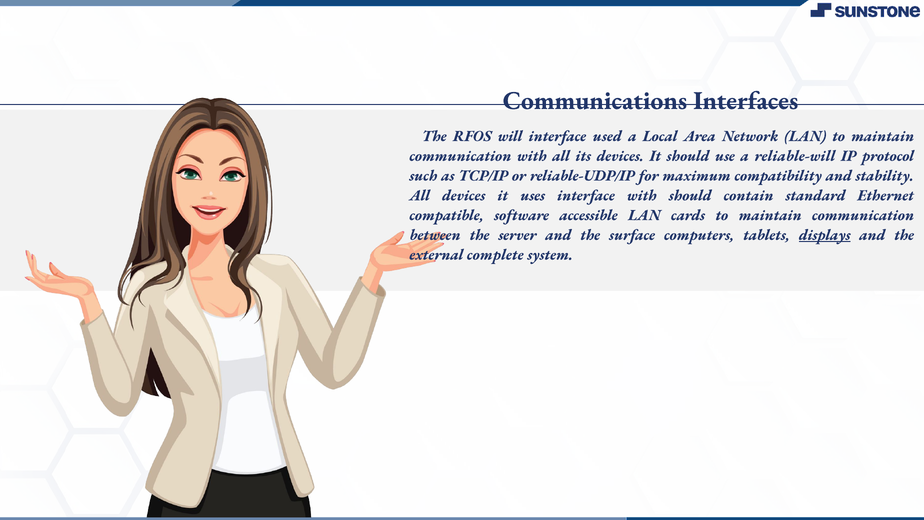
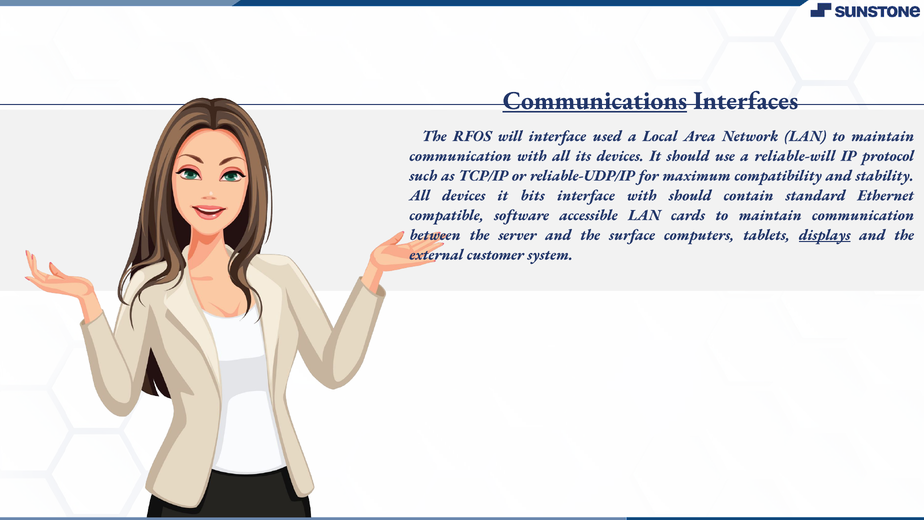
Communications underline: none -> present
uses: uses -> bits
complete: complete -> customer
